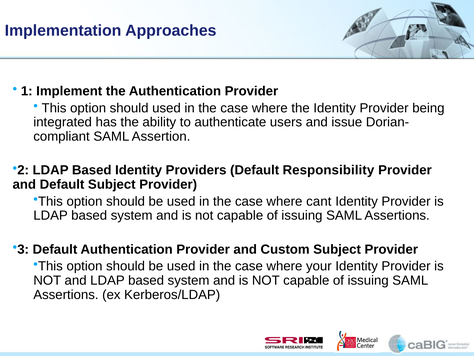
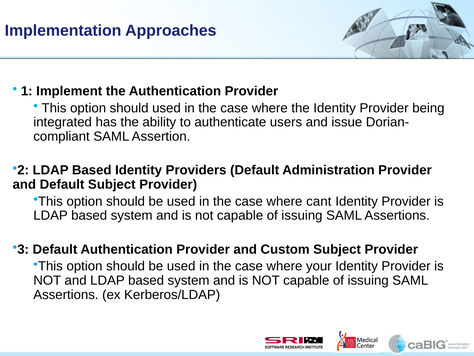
Responsibility: Responsibility -> Administration
